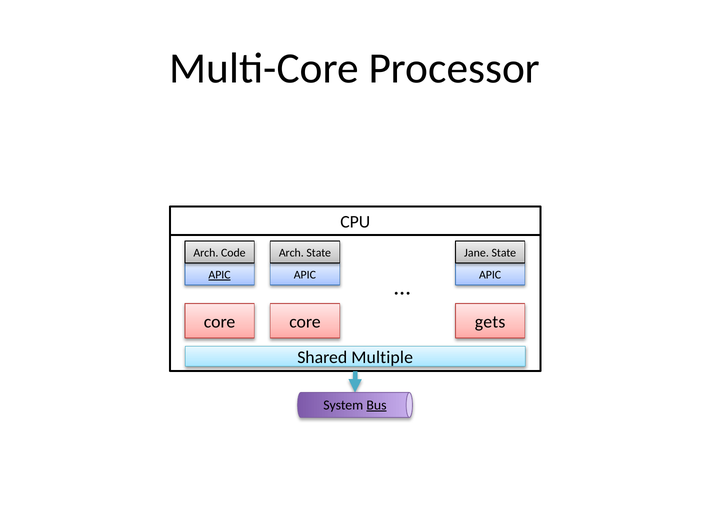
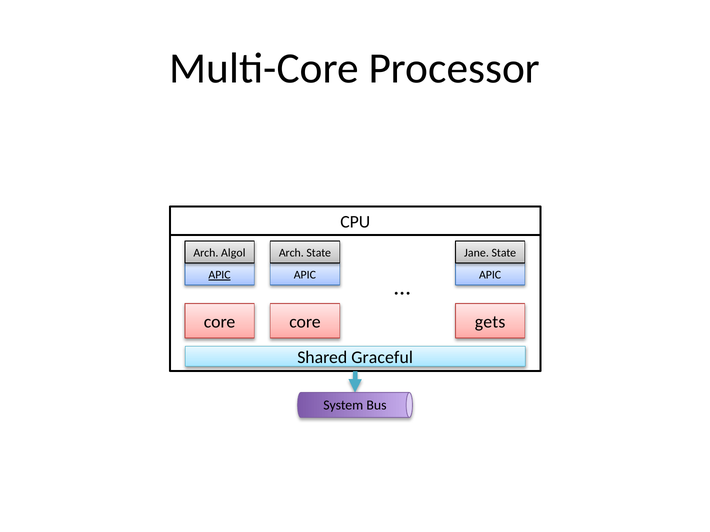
Code: Code -> Algol
Multiple: Multiple -> Graceful
Bus underline: present -> none
